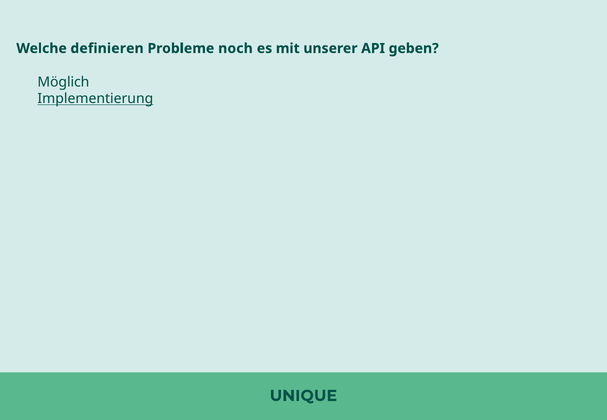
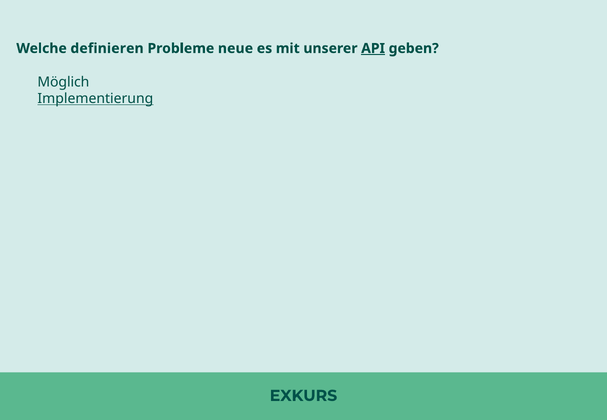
noch: noch -> neue
API underline: none -> present
UNIQUE: UNIQUE -> EXKURS
